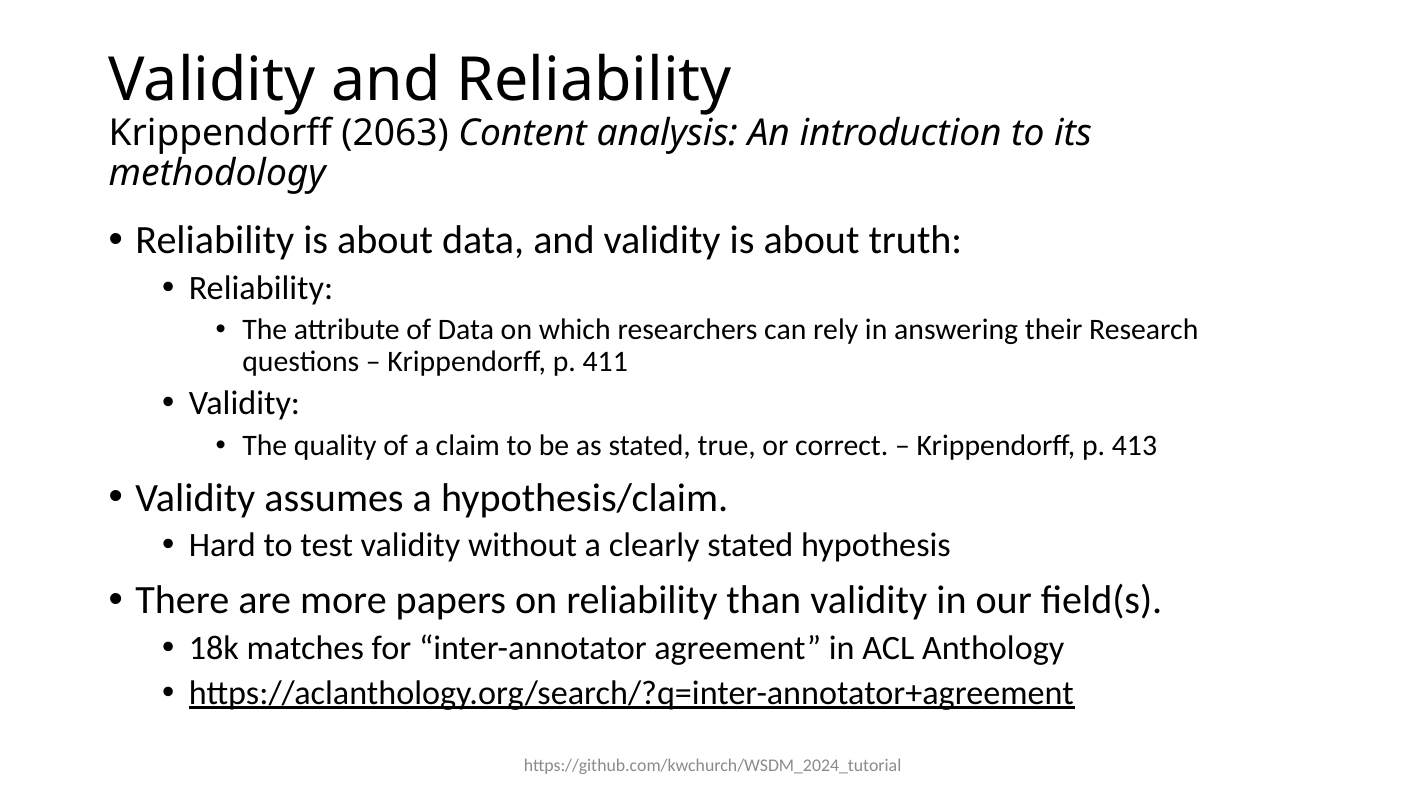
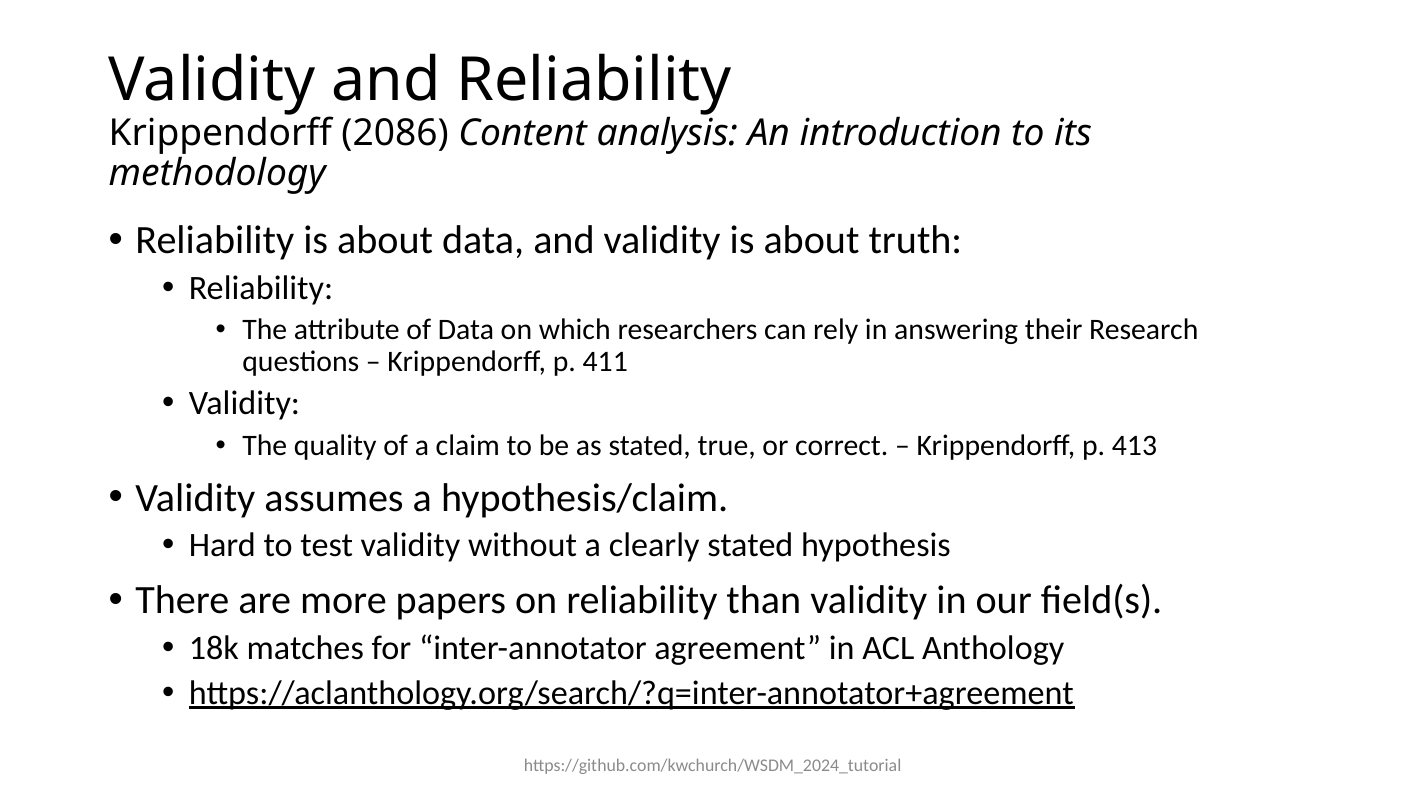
2063: 2063 -> 2086
